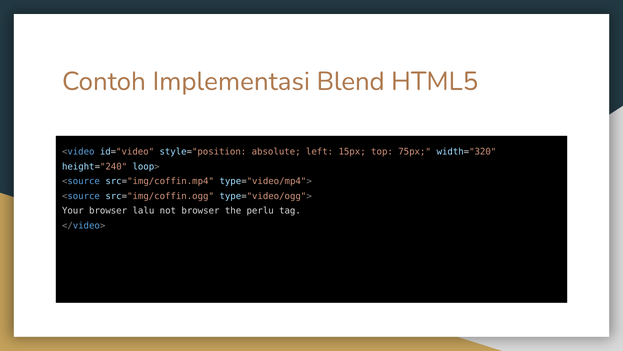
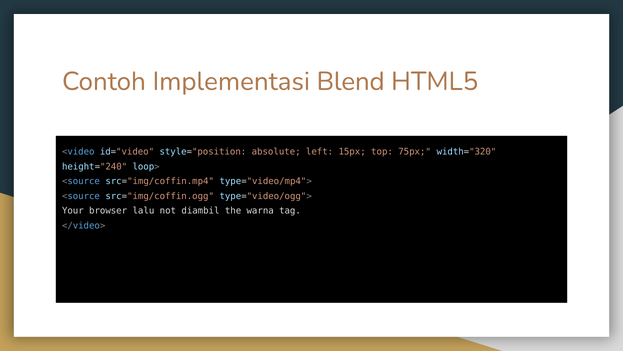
not browser: browser -> diambil
perlu: perlu -> warna
